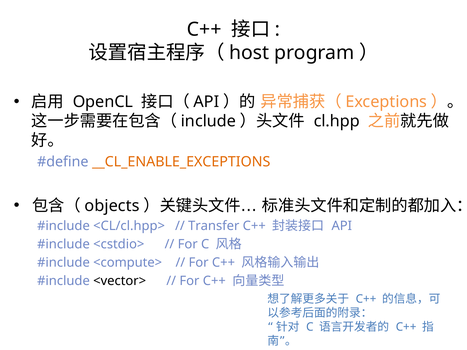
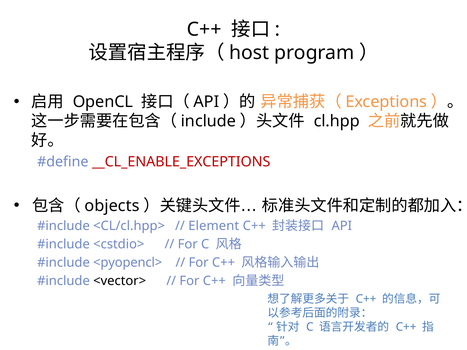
__CL_ENABLE_EXCEPTIONS colour: orange -> red
Transfer: Transfer -> Element
<compute>: <compute> -> <pyopencl>
